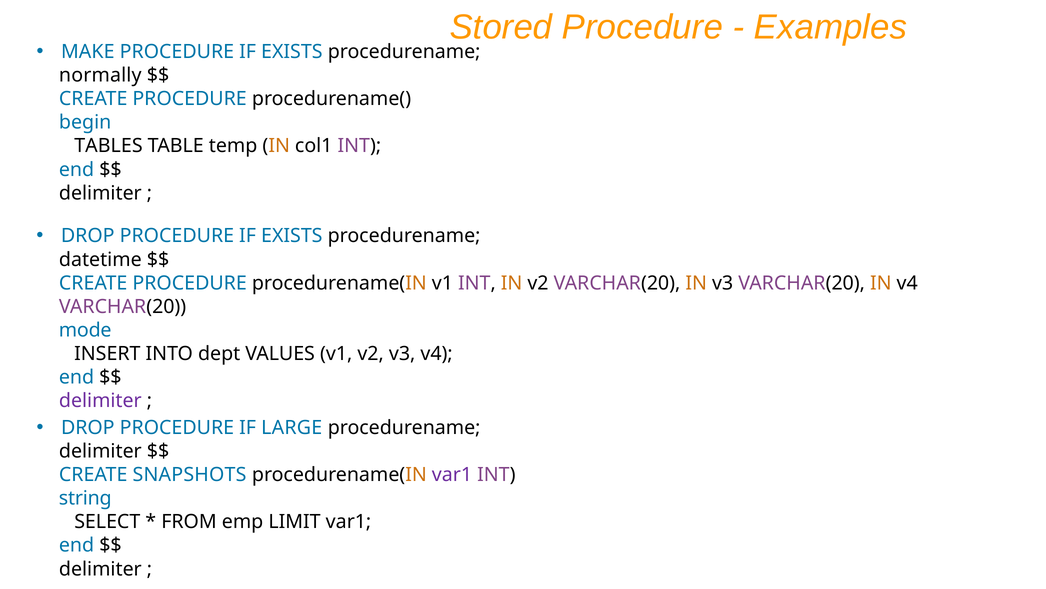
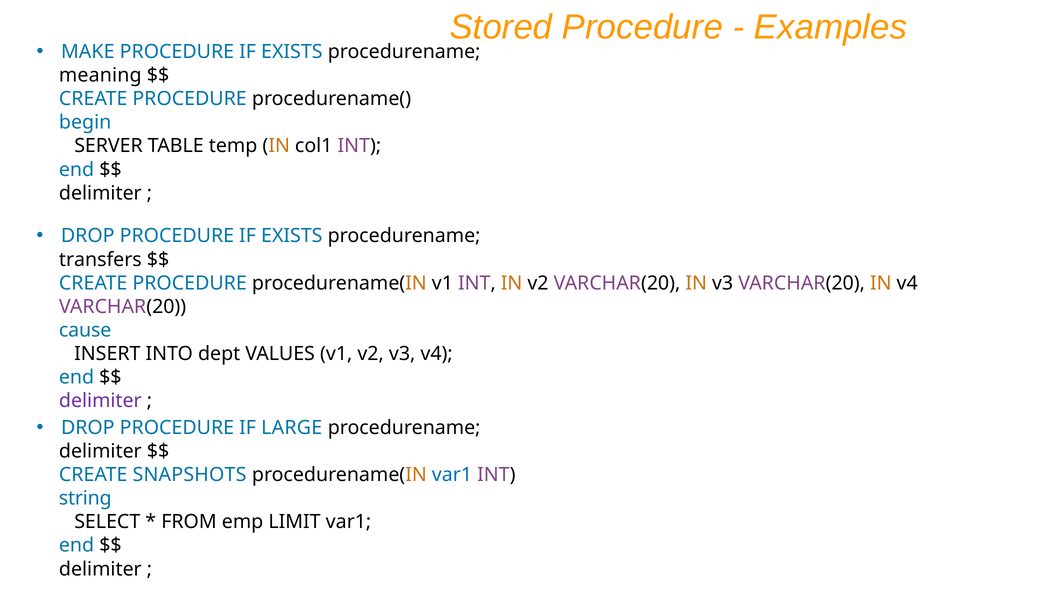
normally: normally -> meaning
TABLES: TABLES -> SERVER
datetime: datetime -> transfers
mode: mode -> cause
var1 at (452, 474) colour: purple -> blue
